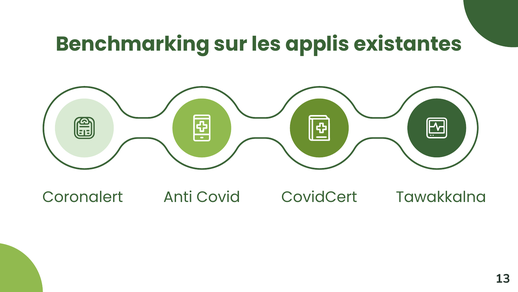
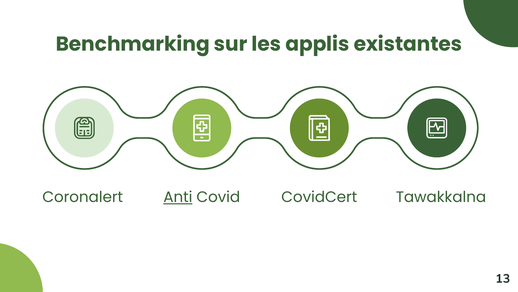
Anti underline: none -> present
